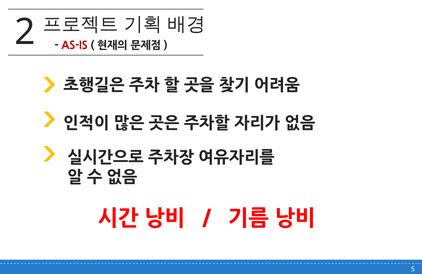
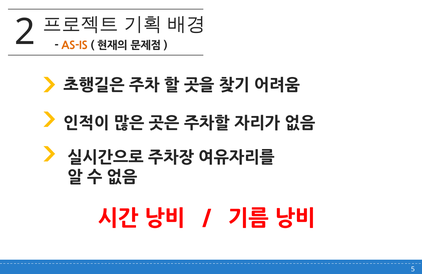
AS-IS colour: red -> orange
